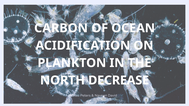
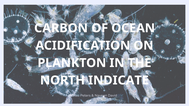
DECREASE: DECREASE -> INDICATE
